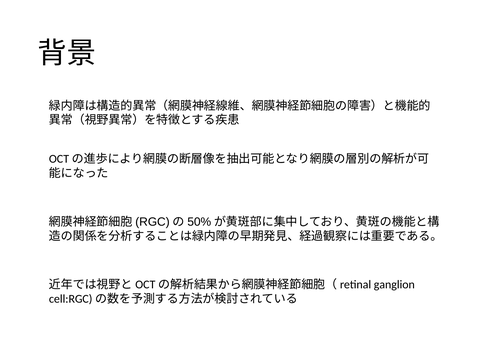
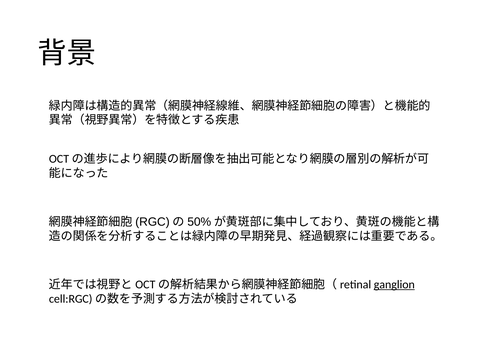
ganglion underline: none -> present
